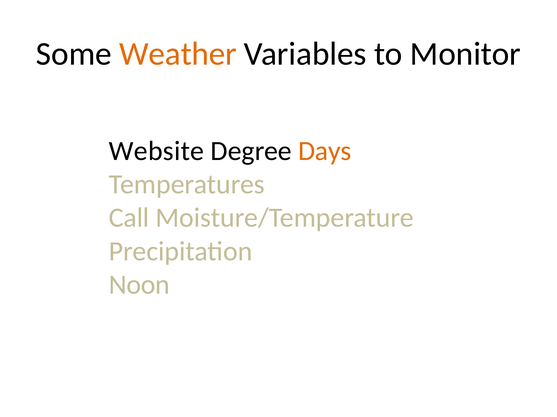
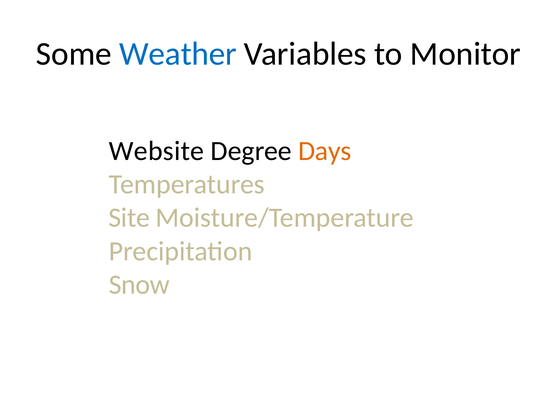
Weather colour: orange -> blue
Call: Call -> Site
Noon: Noon -> Snow
